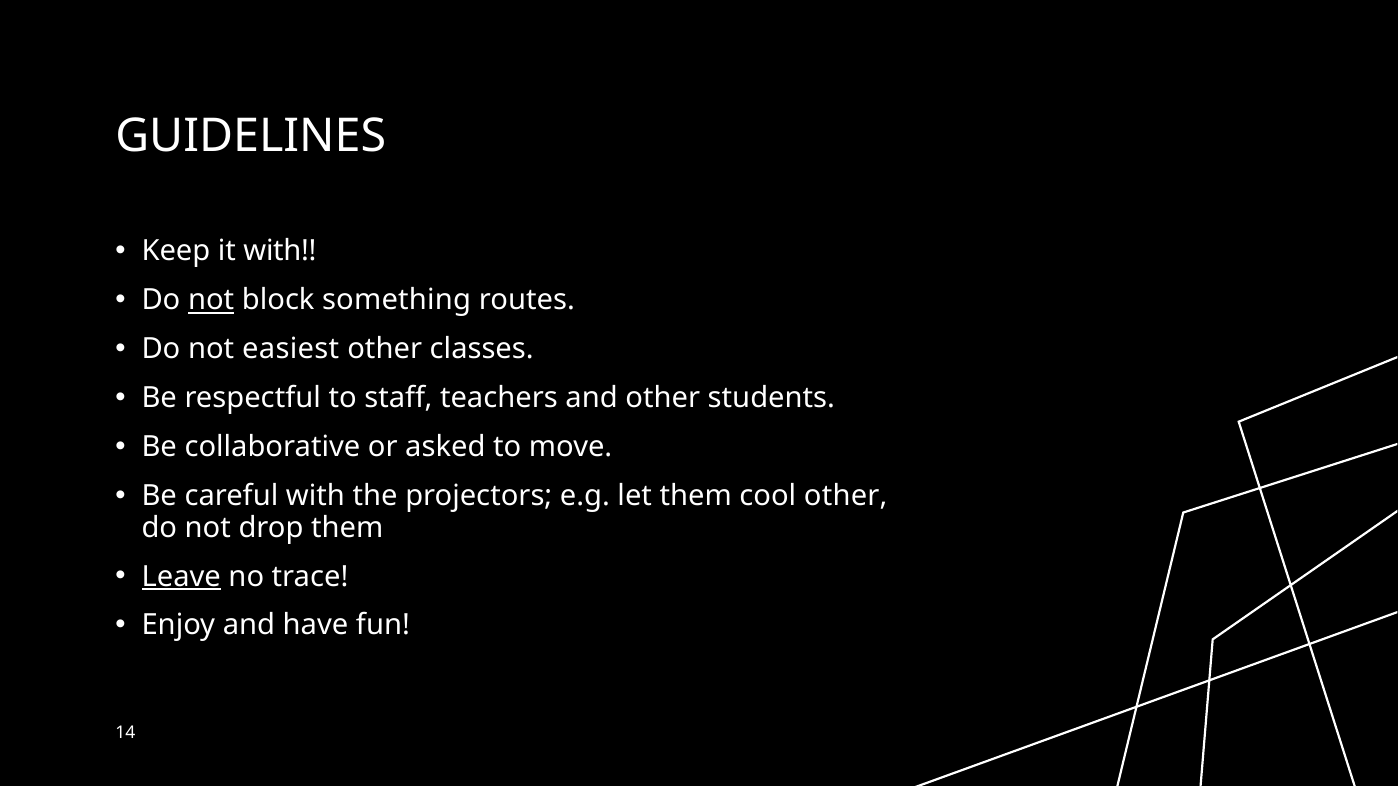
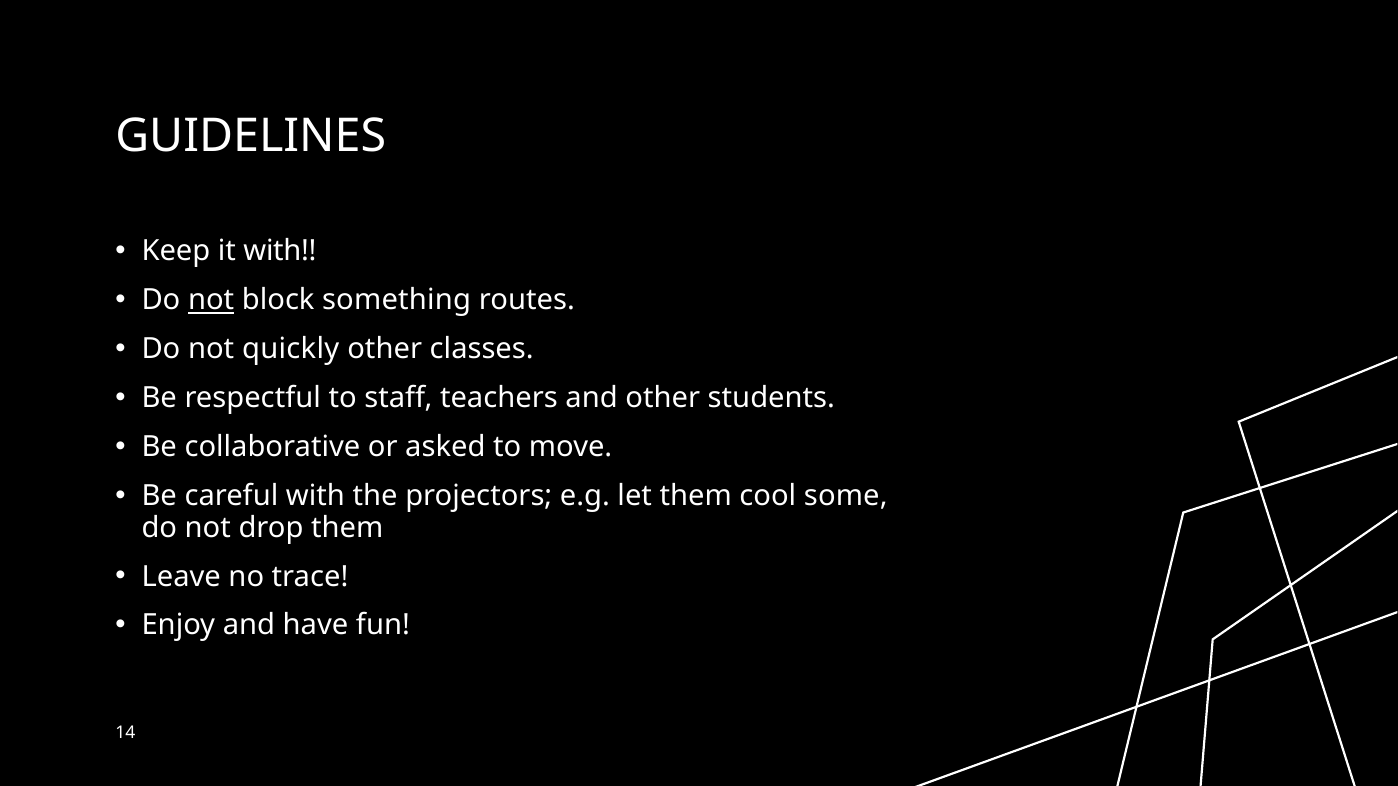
easiest: easiest -> quickly
cool other: other -> some
Leave underline: present -> none
